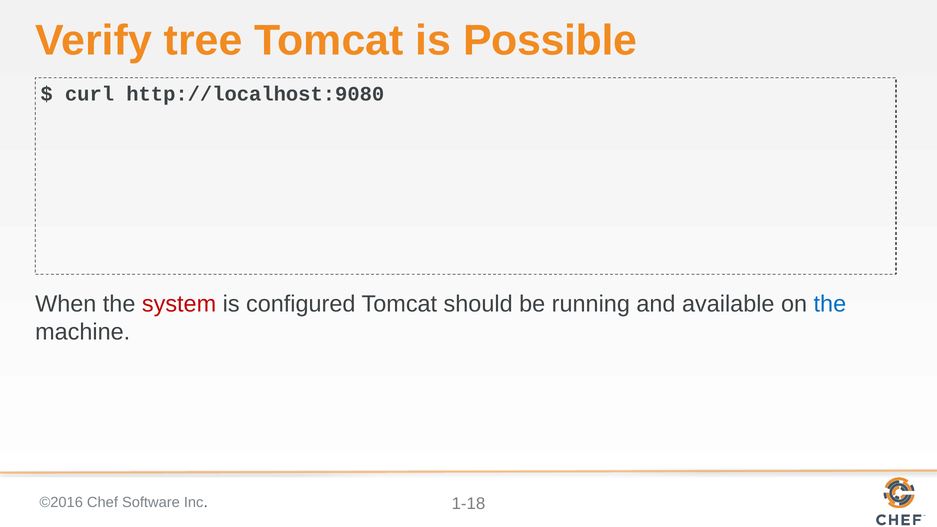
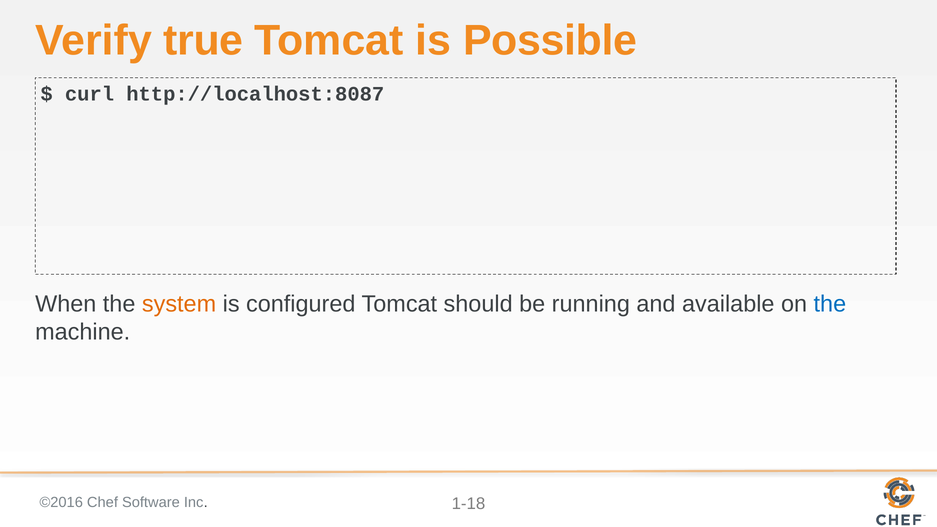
tree: tree -> true
http://localhost:9080: http://localhost:9080 -> http://localhost:8087
system colour: red -> orange
